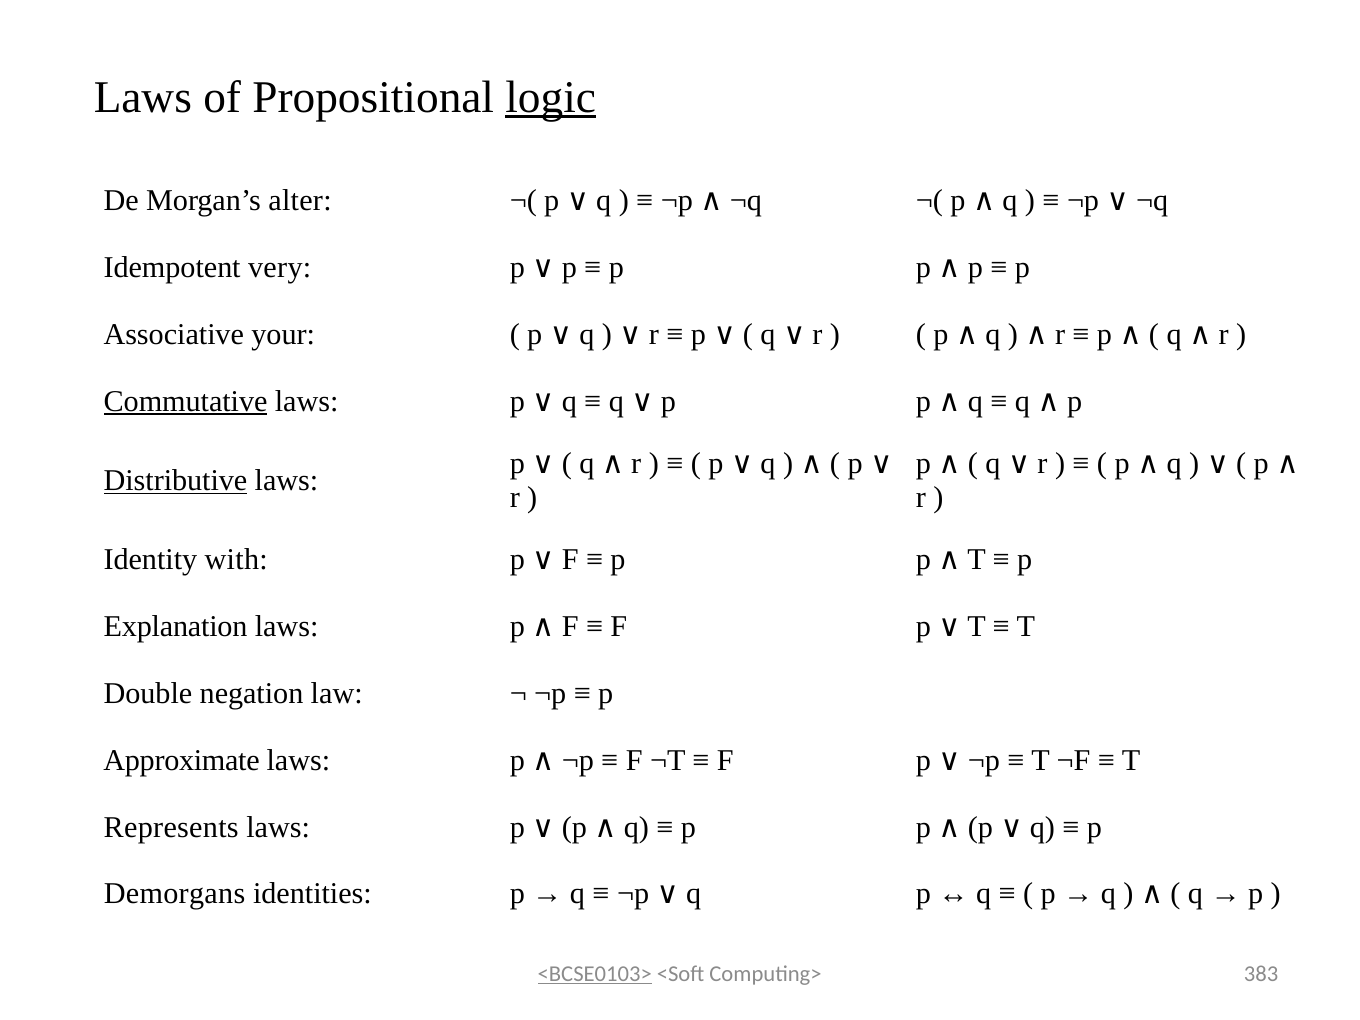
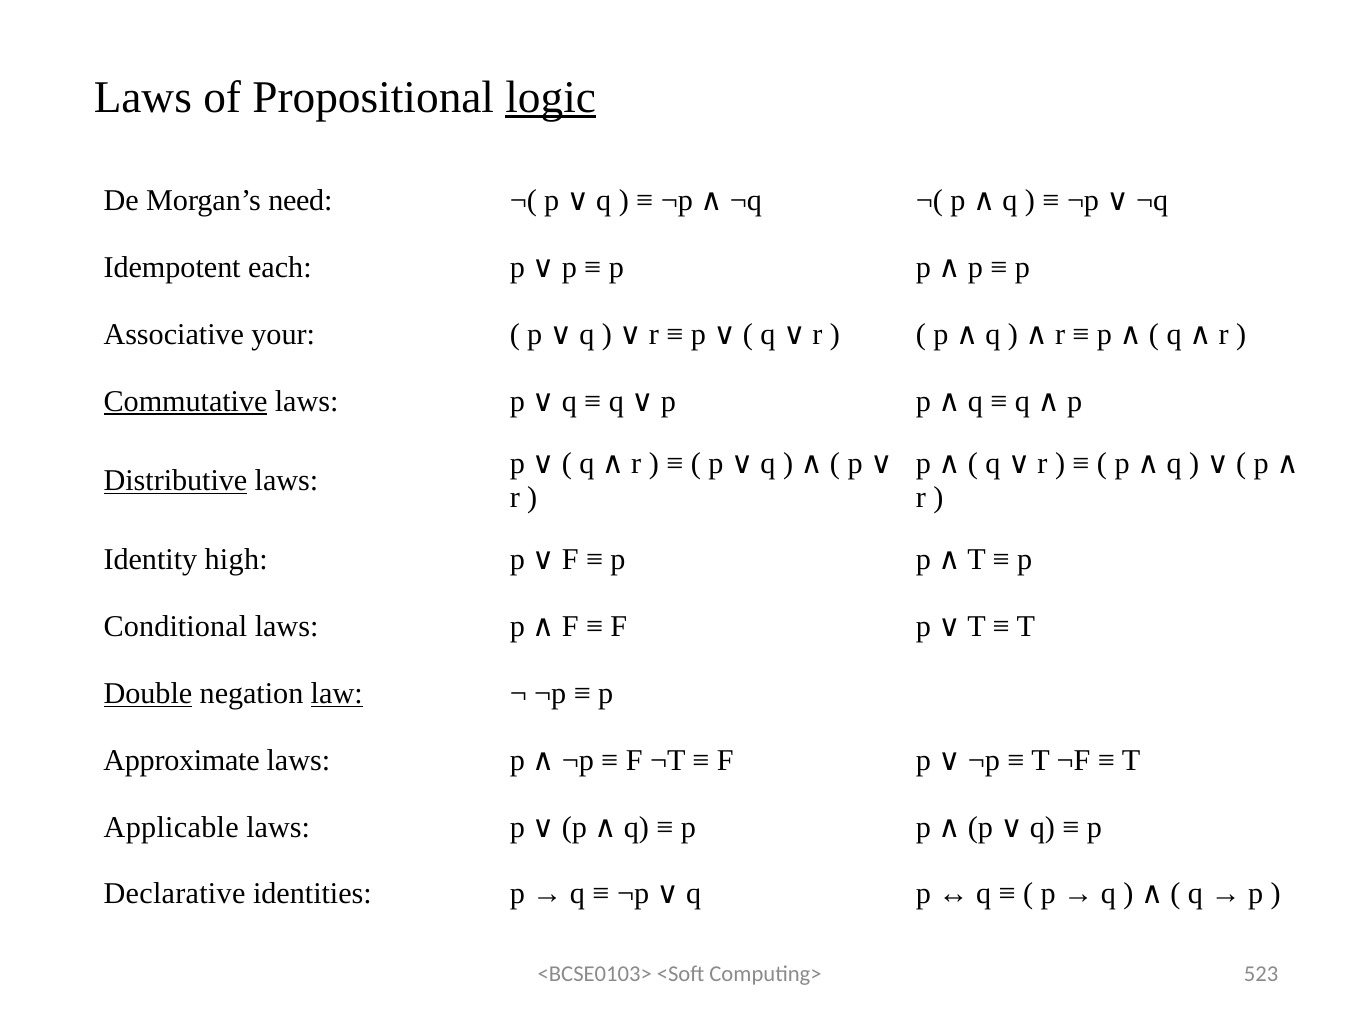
alter: alter -> need
very: very -> each
with: with -> high
Explanation: Explanation -> Conditional
Double underline: none -> present
law underline: none -> present
Represents: Represents -> Applicable
Demorgans: Demorgans -> Declarative
<BCSE0103> underline: present -> none
383: 383 -> 523
